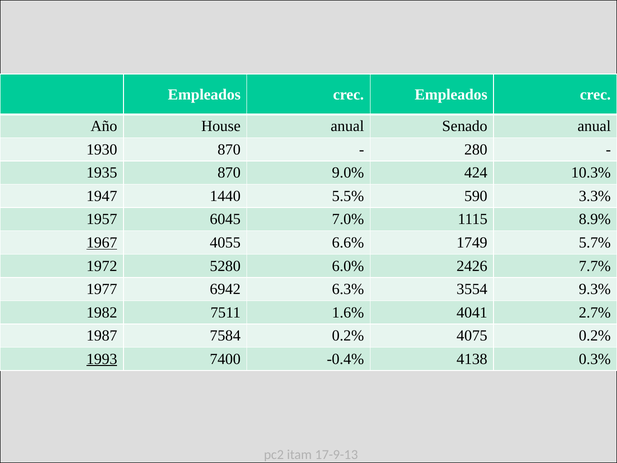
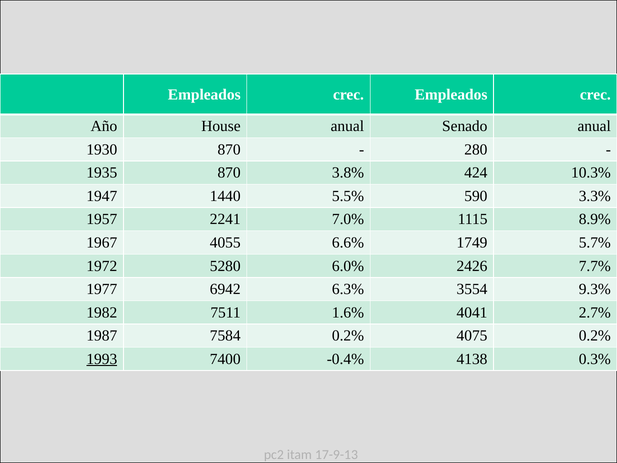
9.0%: 9.0% -> 3.8%
6045: 6045 -> 2241
1967 underline: present -> none
